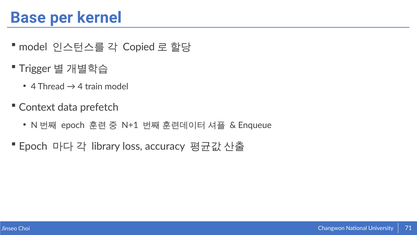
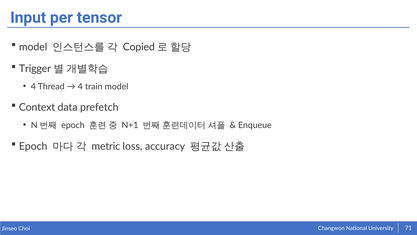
Base: Base -> Input
kernel: kernel -> tensor
library: library -> metric
